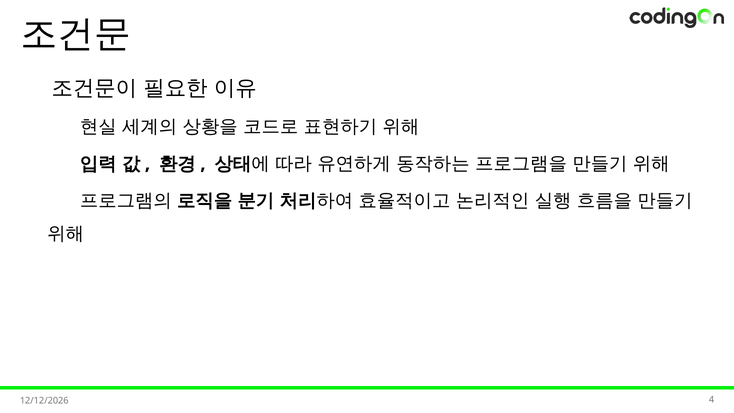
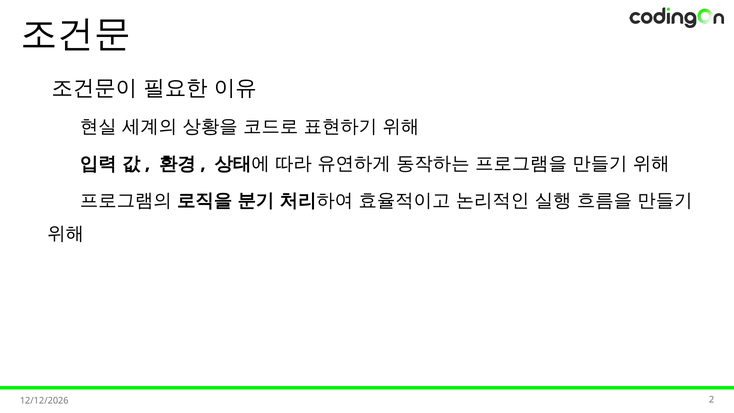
4: 4 -> 2
